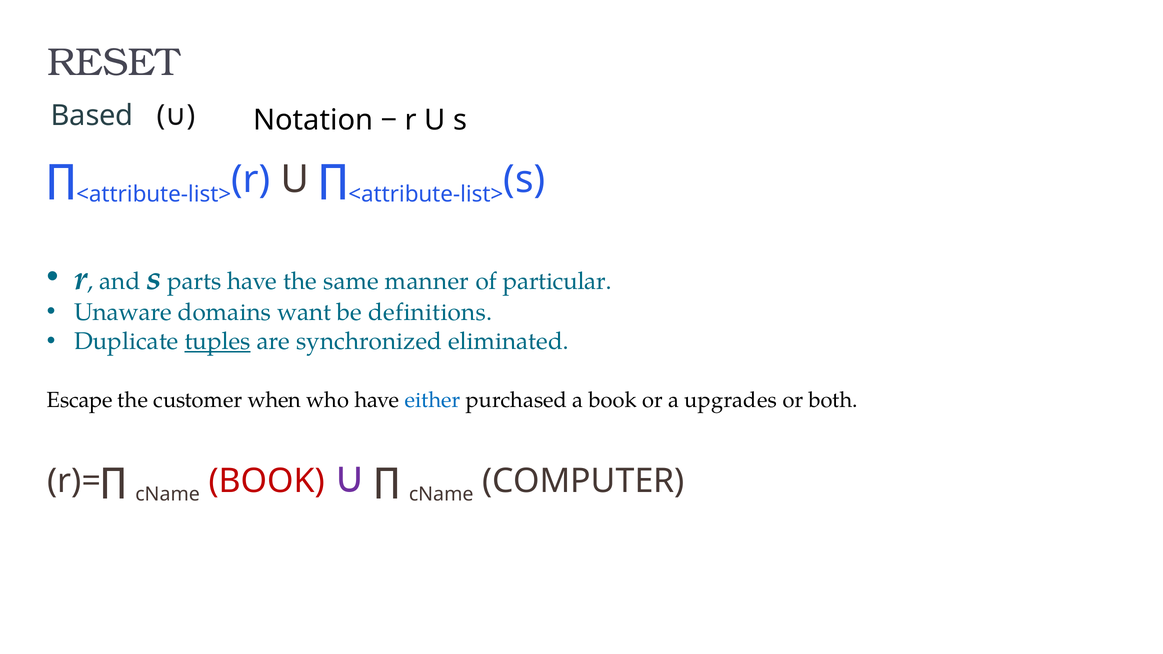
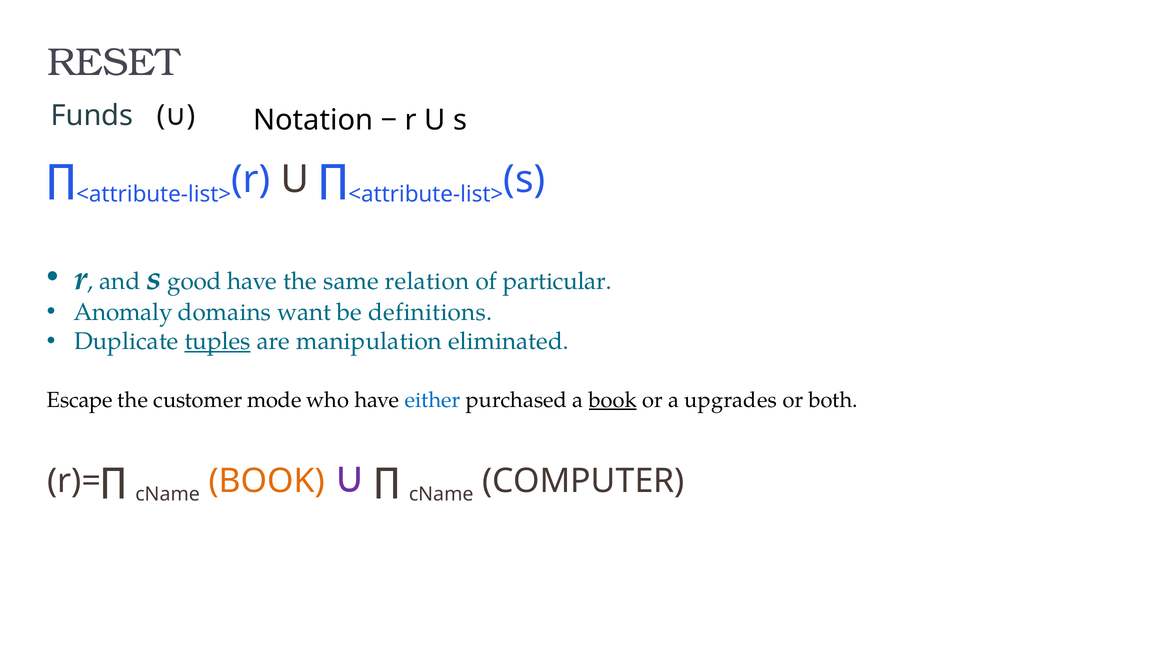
Based: Based -> Funds
parts: parts -> good
manner: manner -> relation
Unaware: Unaware -> Anomaly
synchronized: synchronized -> manipulation
when: when -> mode
book at (613, 400) underline: none -> present
BOOK at (267, 481) colour: red -> orange
